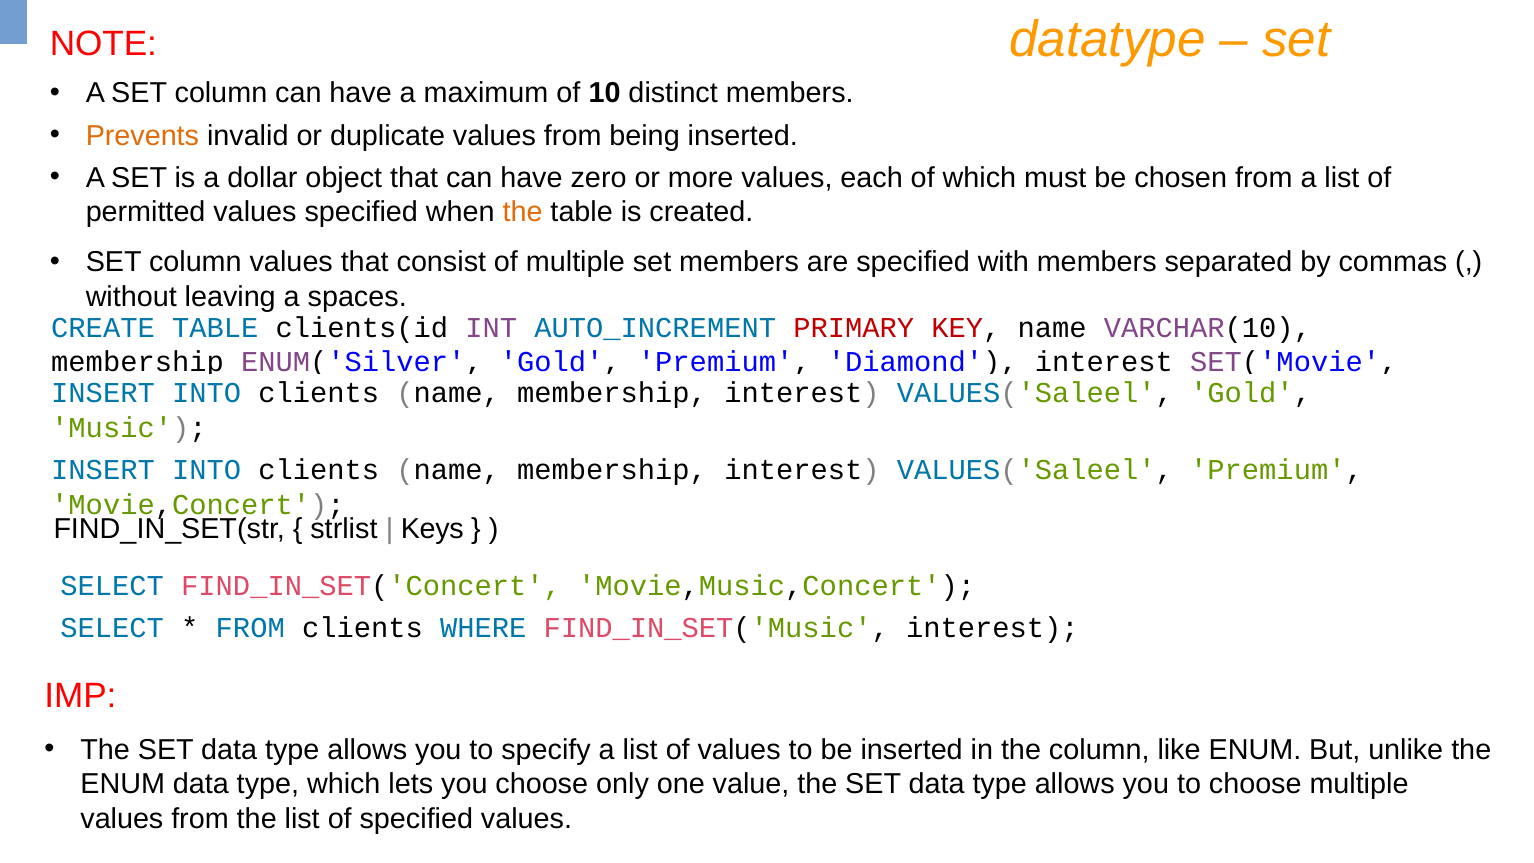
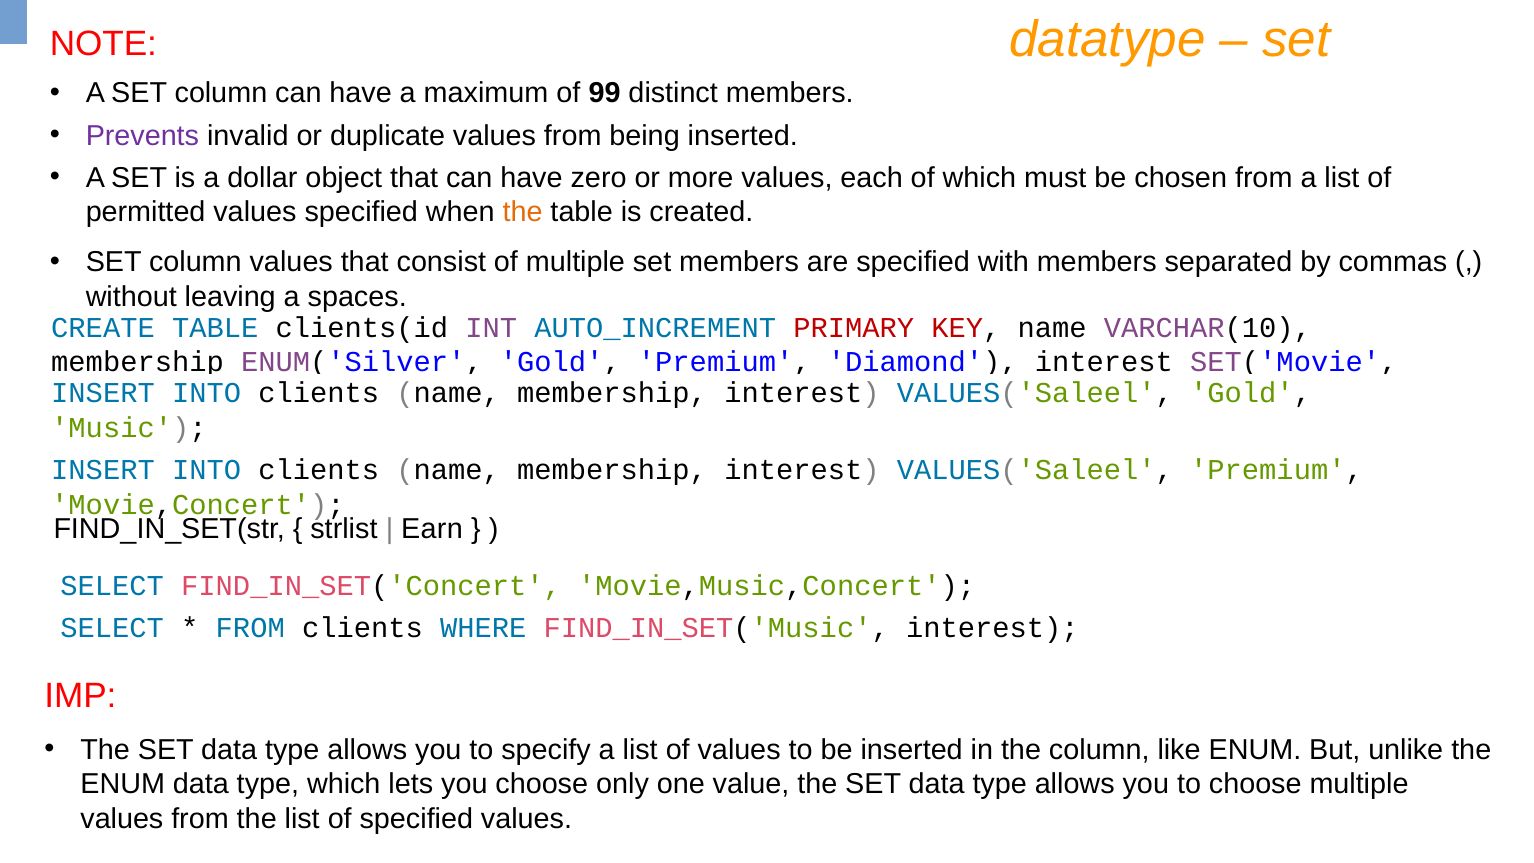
10: 10 -> 99
Prevents colour: orange -> purple
Keys: Keys -> Earn
